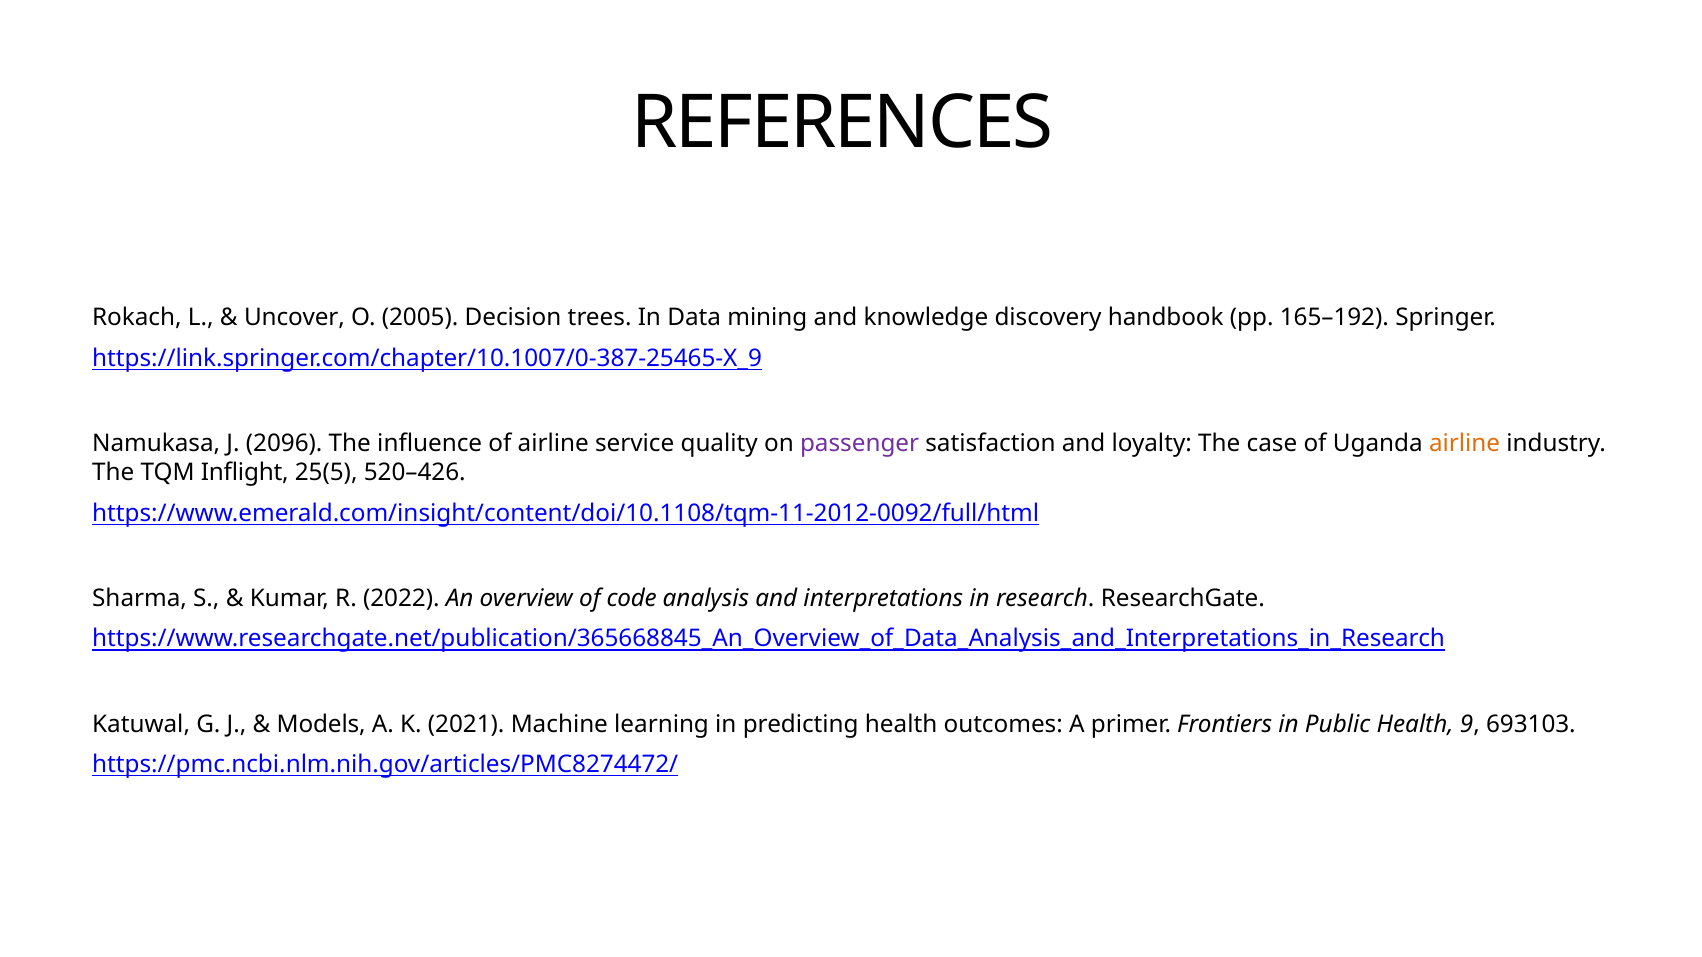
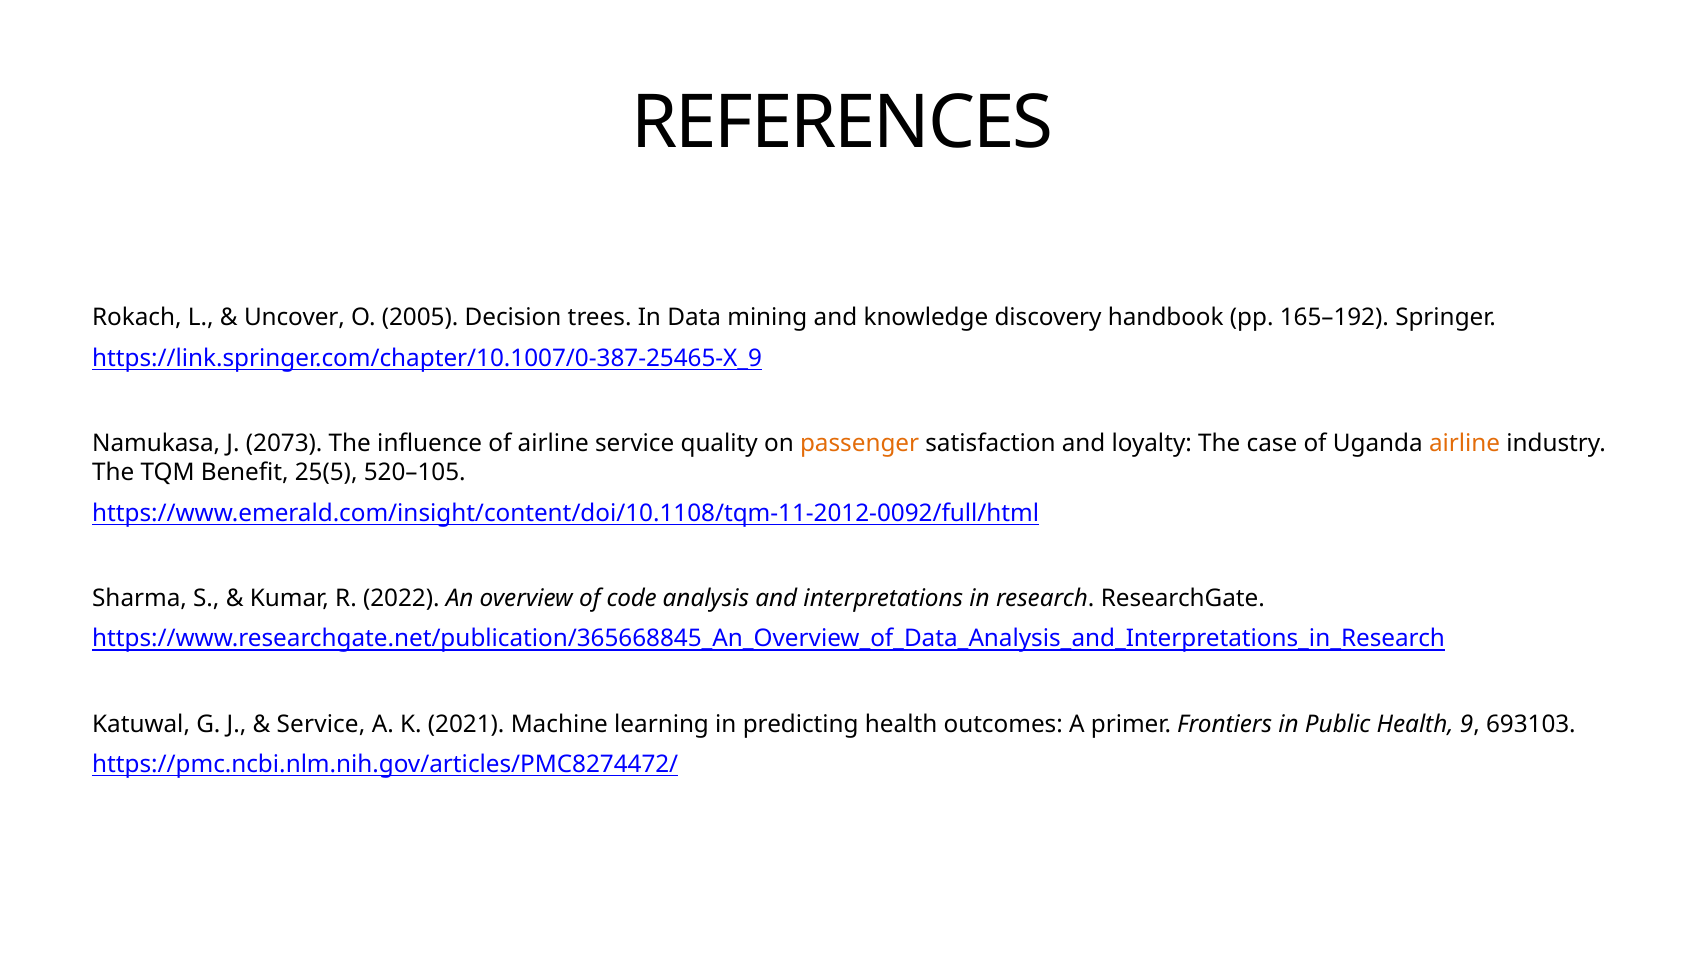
2096: 2096 -> 2073
passenger colour: purple -> orange
Inflight: Inflight -> Benefit
520–426: 520–426 -> 520–105
Models at (321, 724): Models -> Service
